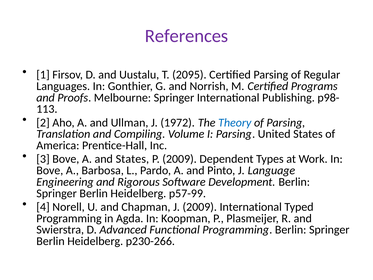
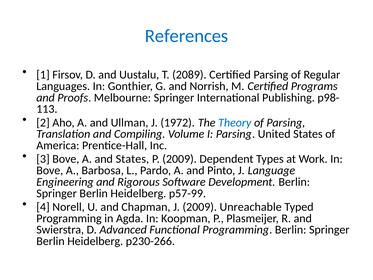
References colour: purple -> blue
2095: 2095 -> 2089
2009 International: International -> Unreachable
